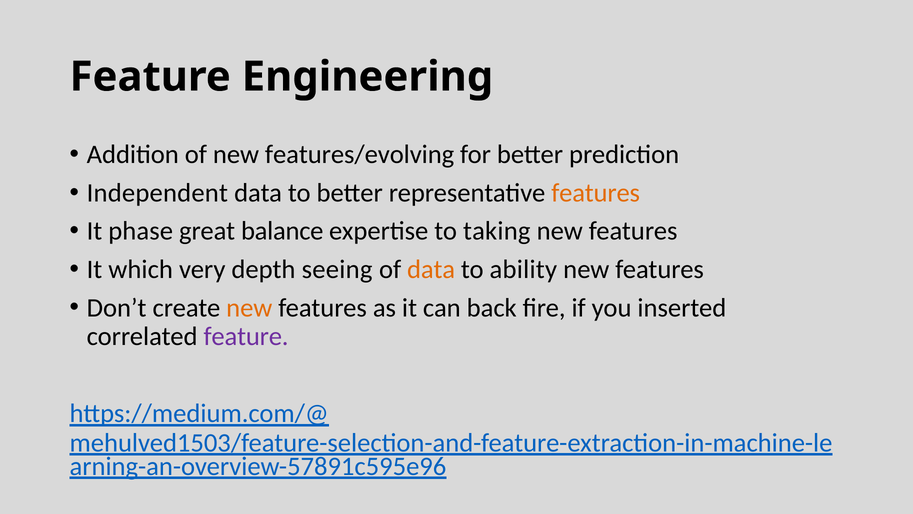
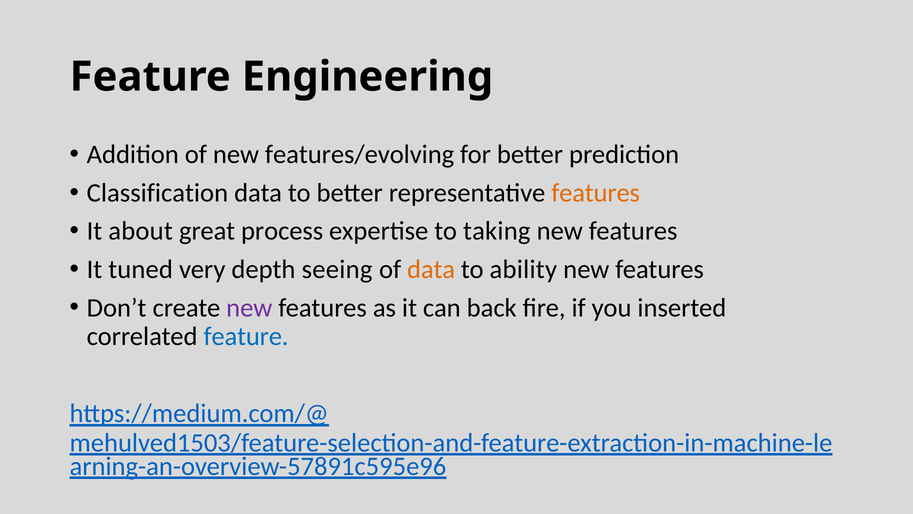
Independent: Independent -> Classification
phase: phase -> about
balance: balance -> process
which: which -> tuned
new at (249, 307) colour: orange -> purple
feature at (246, 336) colour: purple -> blue
